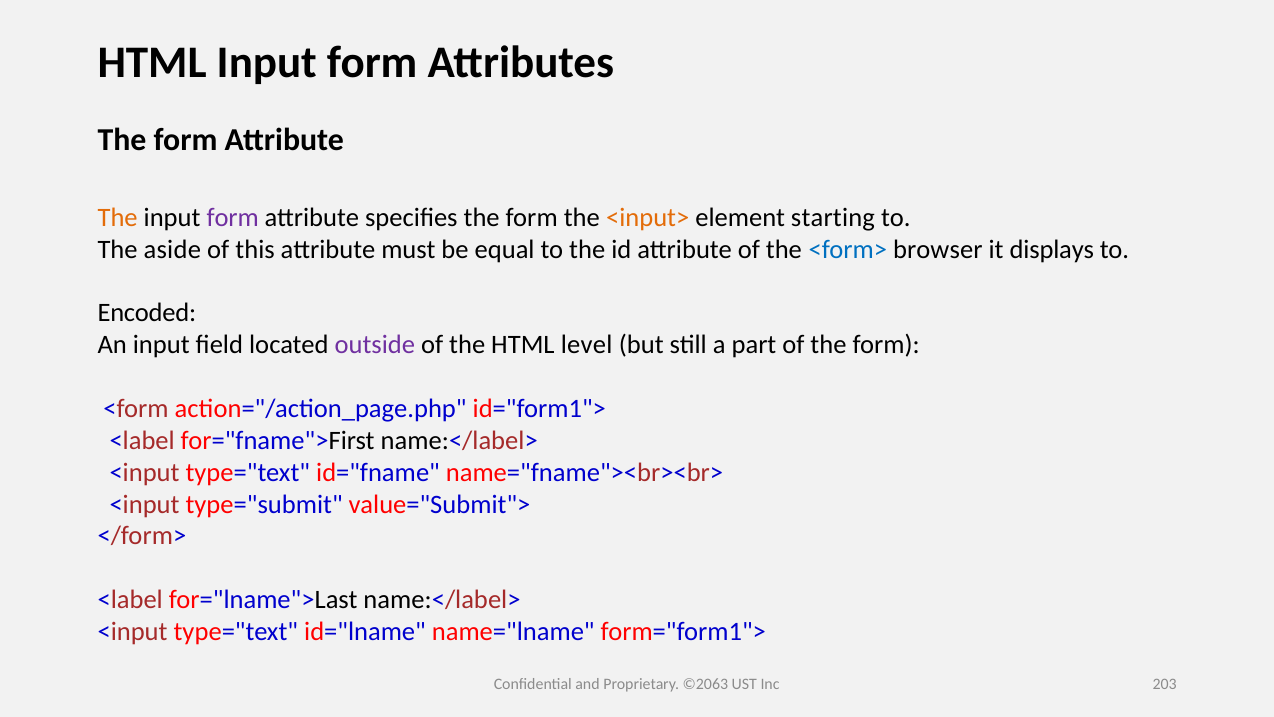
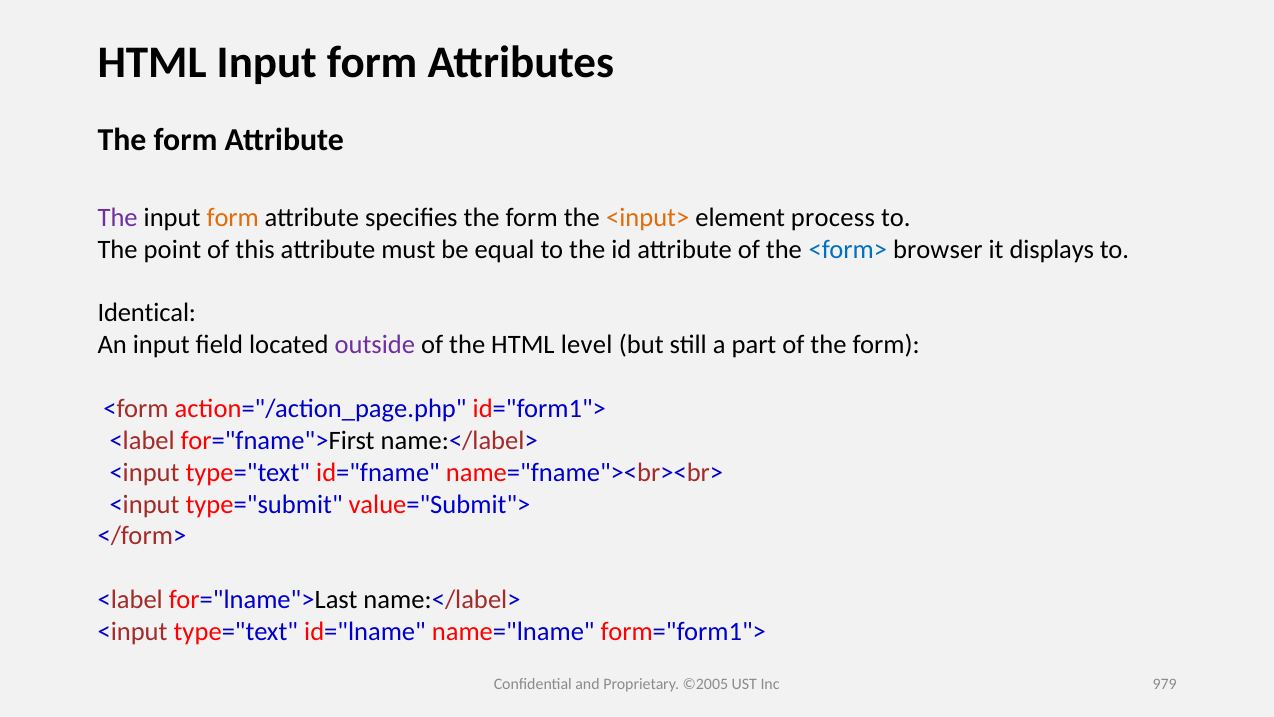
The at (118, 217) colour: orange -> purple
form at (233, 217) colour: purple -> orange
starting: starting -> process
aside: aside -> point
Encoded: Encoded -> Identical
©2063: ©2063 -> ©2005
203: 203 -> 979
